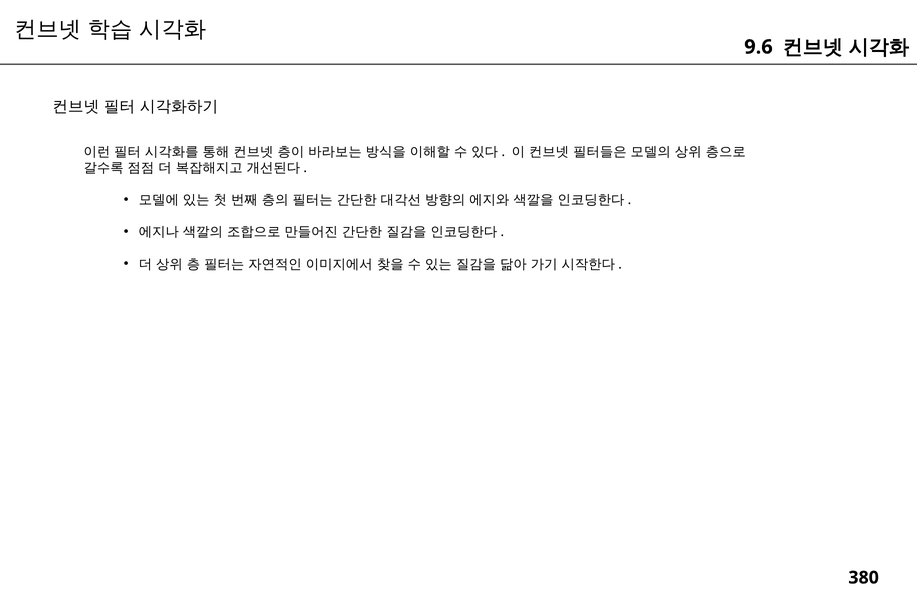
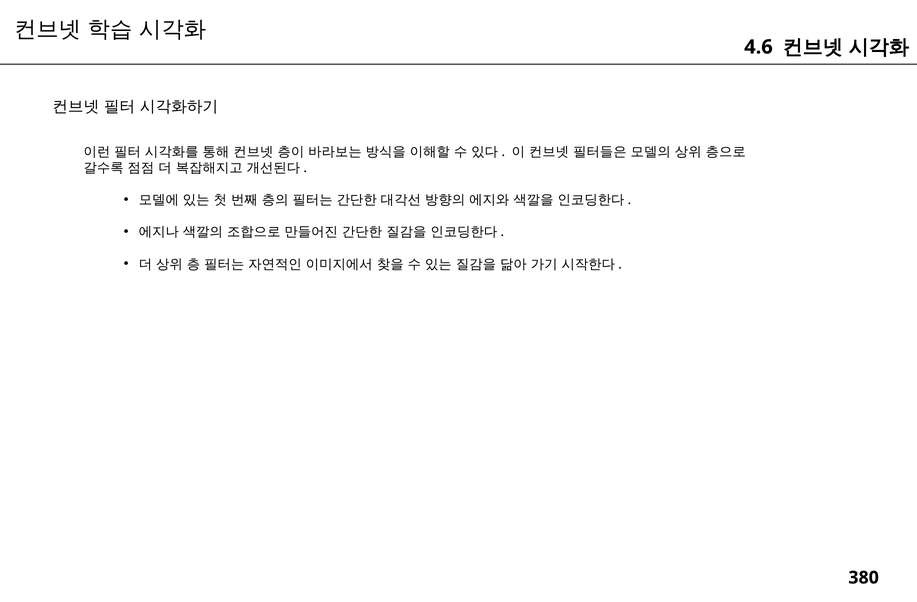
9.6: 9.6 -> 4.6
